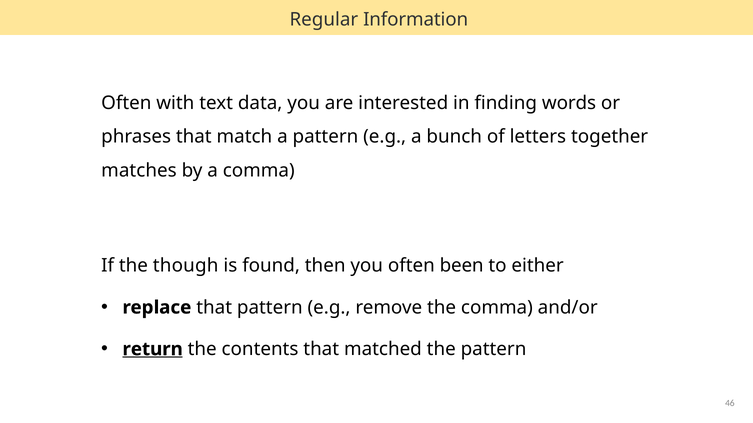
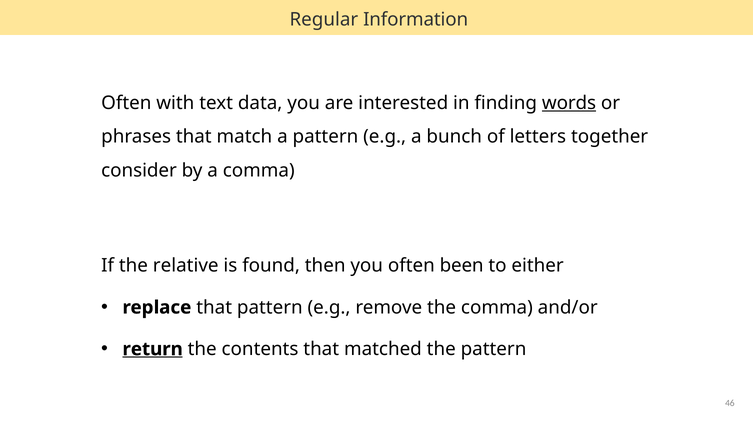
words underline: none -> present
matches: matches -> consider
though: though -> relative
